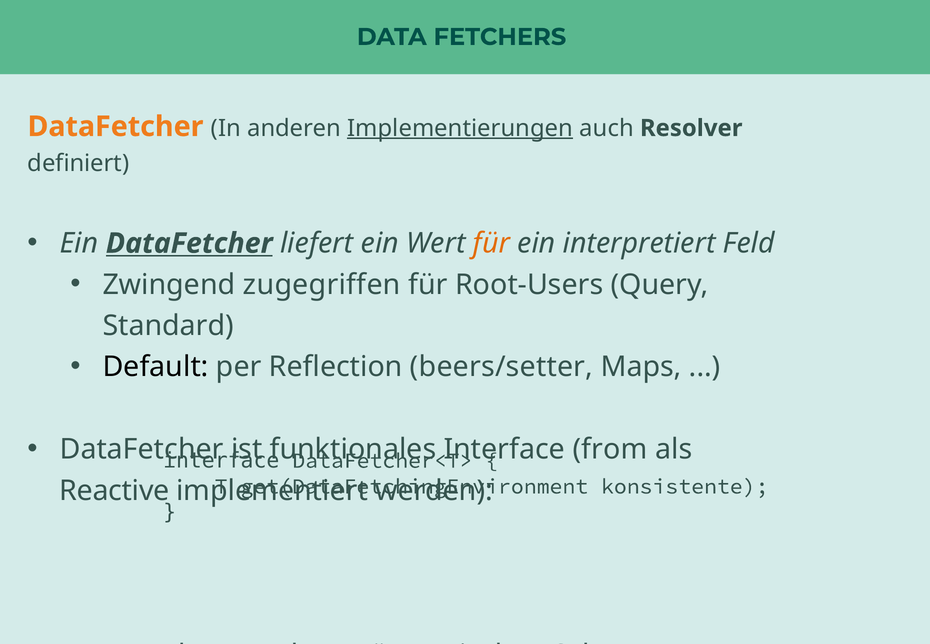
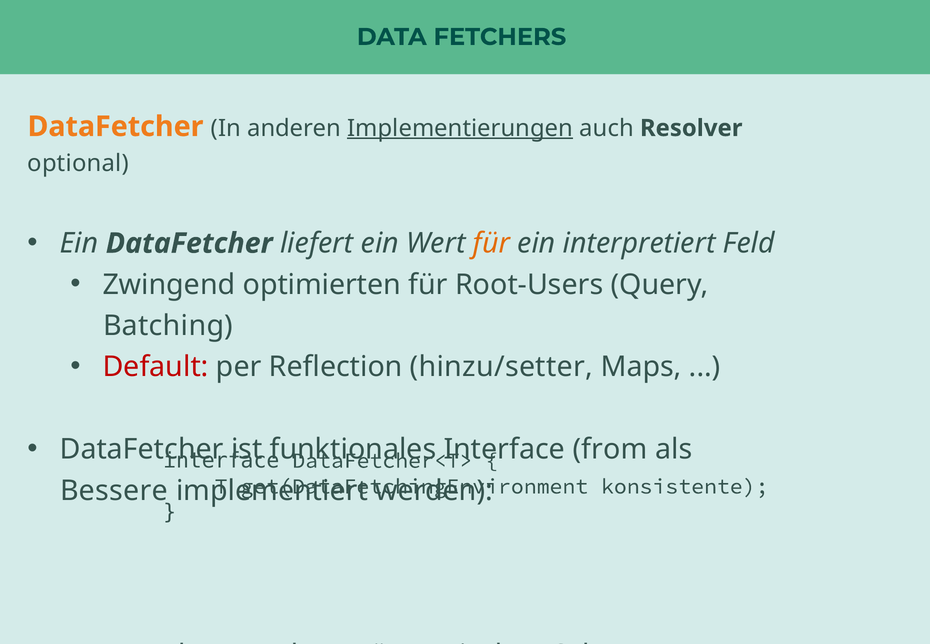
definiert: definiert -> optional
DataFetcher at (189, 243) underline: present -> none
zugegriffen: zugegriffen -> optimierten
Standard: Standard -> Batching
Default colour: black -> red
beers/setter: beers/setter -> hinzu/setter
Reactive: Reactive -> Bessere
